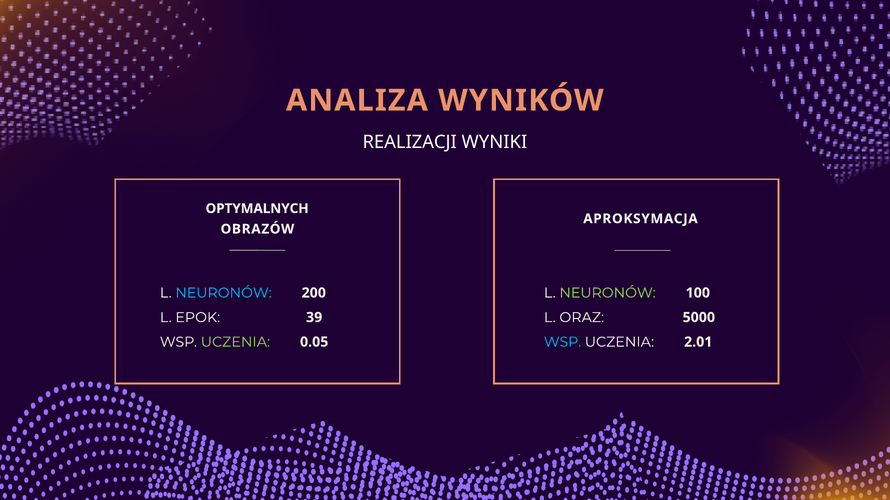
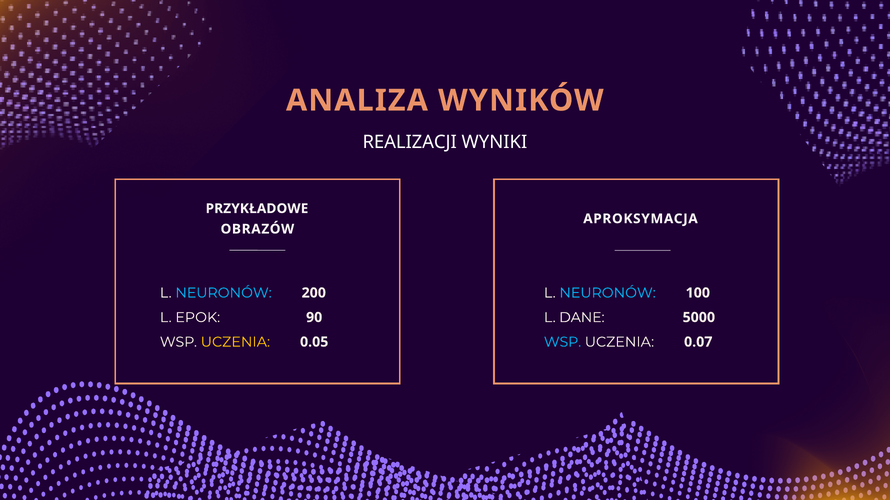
OPTYMALNYCH: OPTYMALNYCH -> PRZYKŁADOWE
NEURONÓW at (608, 293) colour: light green -> light blue
39: 39 -> 90
ORAZ: ORAZ -> DANE
UCZENIA at (235, 342) colour: light green -> yellow
2.01: 2.01 -> 0.07
